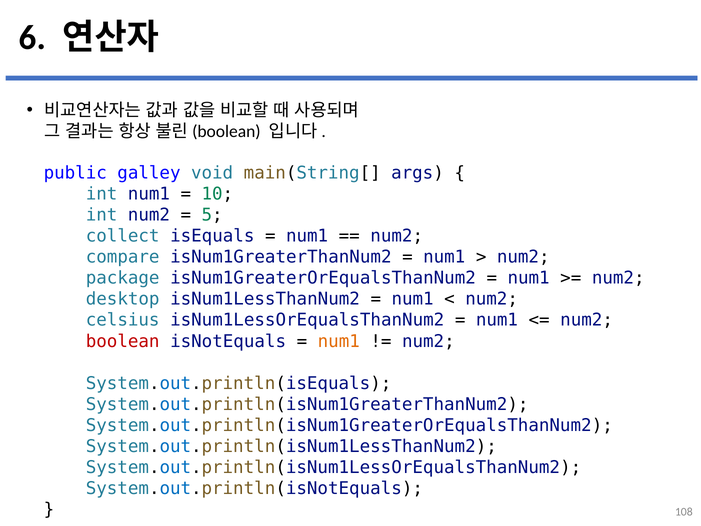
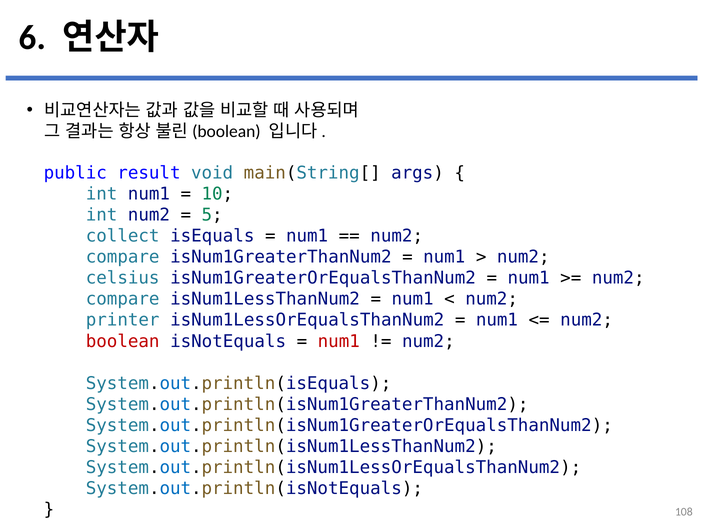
galley: galley -> result
package: package -> celsius
desktop at (123, 299): desktop -> compare
celsius: celsius -> printer
num1 at (339, 341) colour: orange -> red
